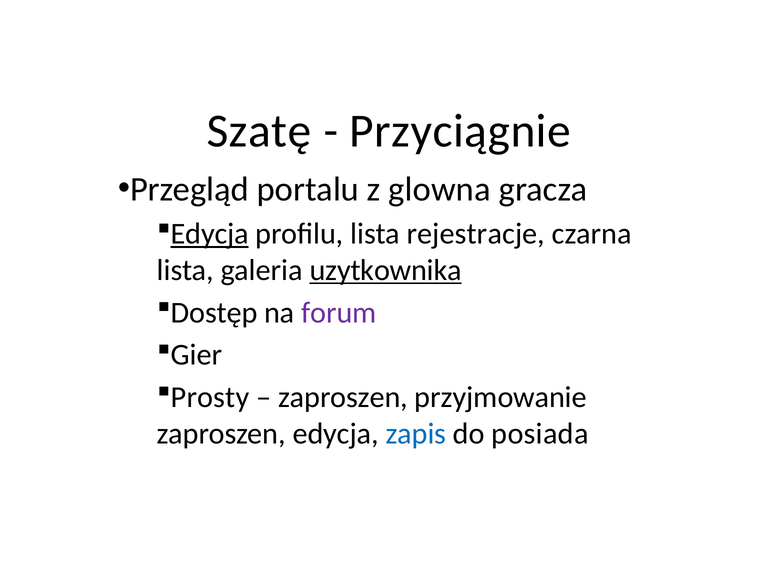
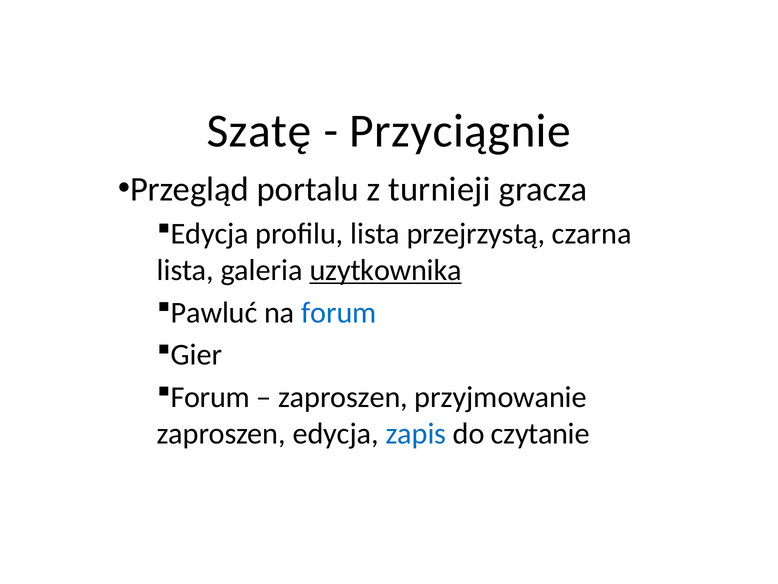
glowna: glowna -> turnieji
Edycja at (210, 234) underline: present -> none
rejestracje: rejestracje -> przejrzystą
Dostęp: Dostęp -> Pawluć
forum at (339, 312) colour: purple -> blue
Prosty at (210, 397): Prosty -> Forum
posiada: posiada -> czytanie
